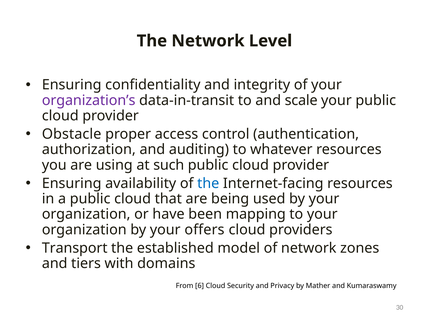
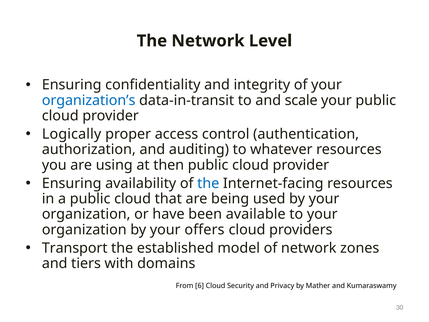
organization’s colour: purple -> blue
Obstacle: Obstacle -> Logically
such: such -> then
mapping: mapping -> available
